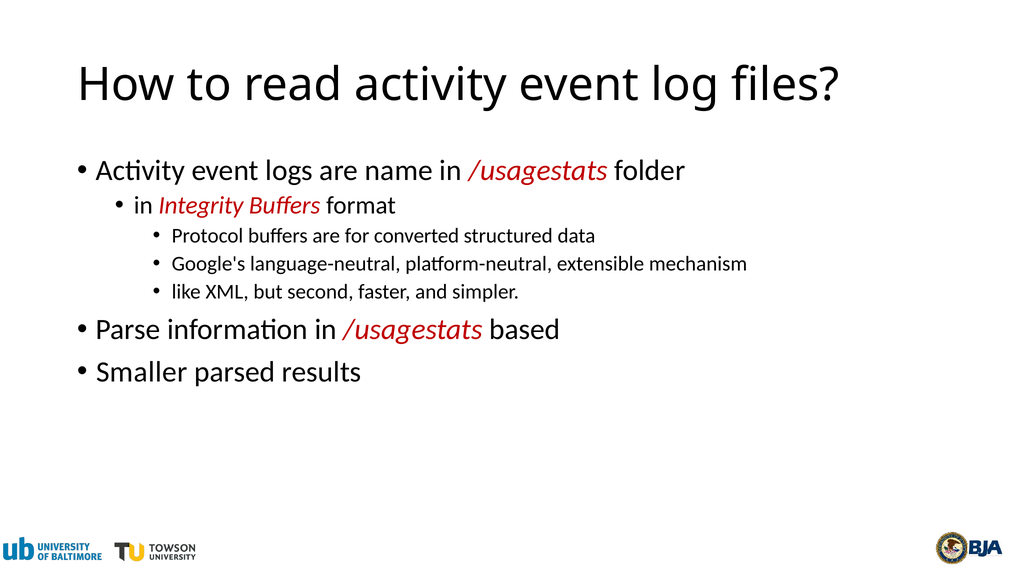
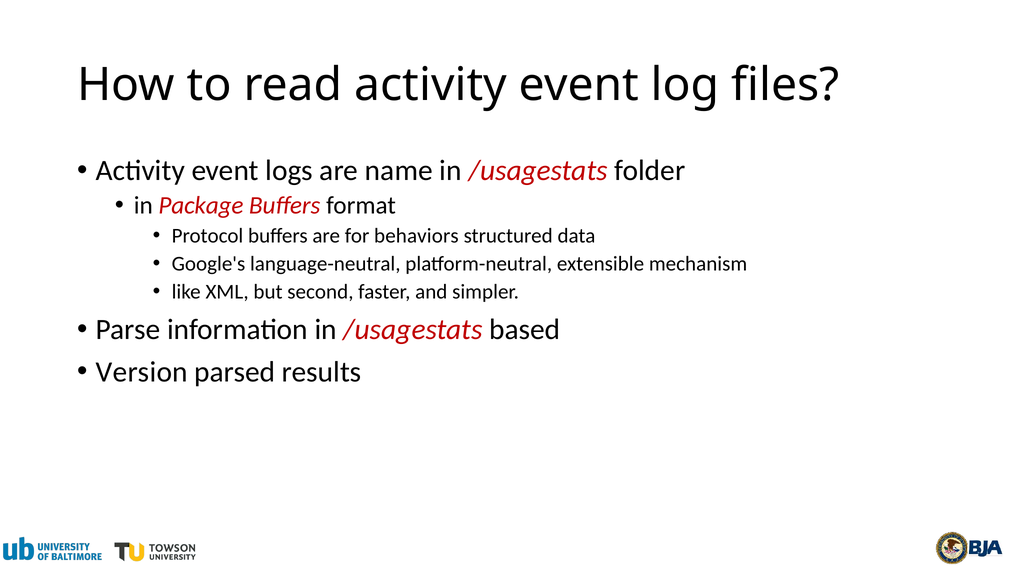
Integrity: Integrity -> Package
converted: converted -> behaviors
Smaller: Smaller -> Version
